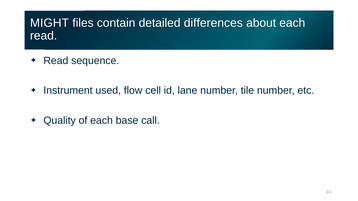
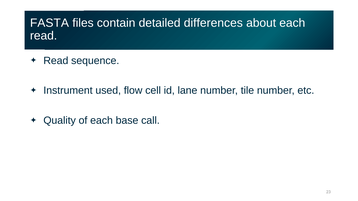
MIGHT: MIGHT -> FASTA
